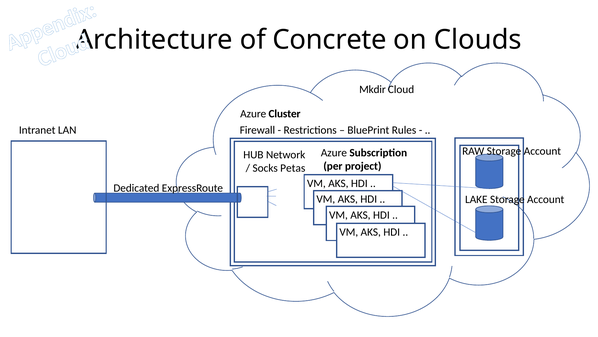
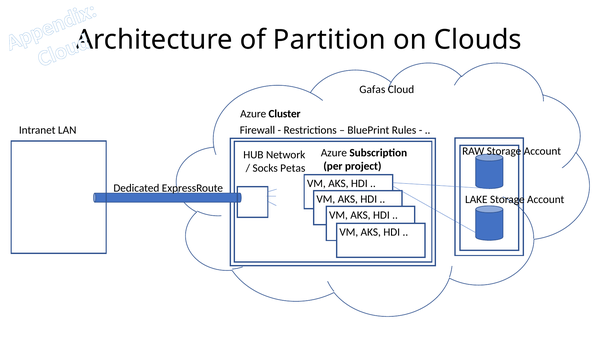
Concrete: Concrete -> Partition
Mkdir: Mkdir -> Gafas
